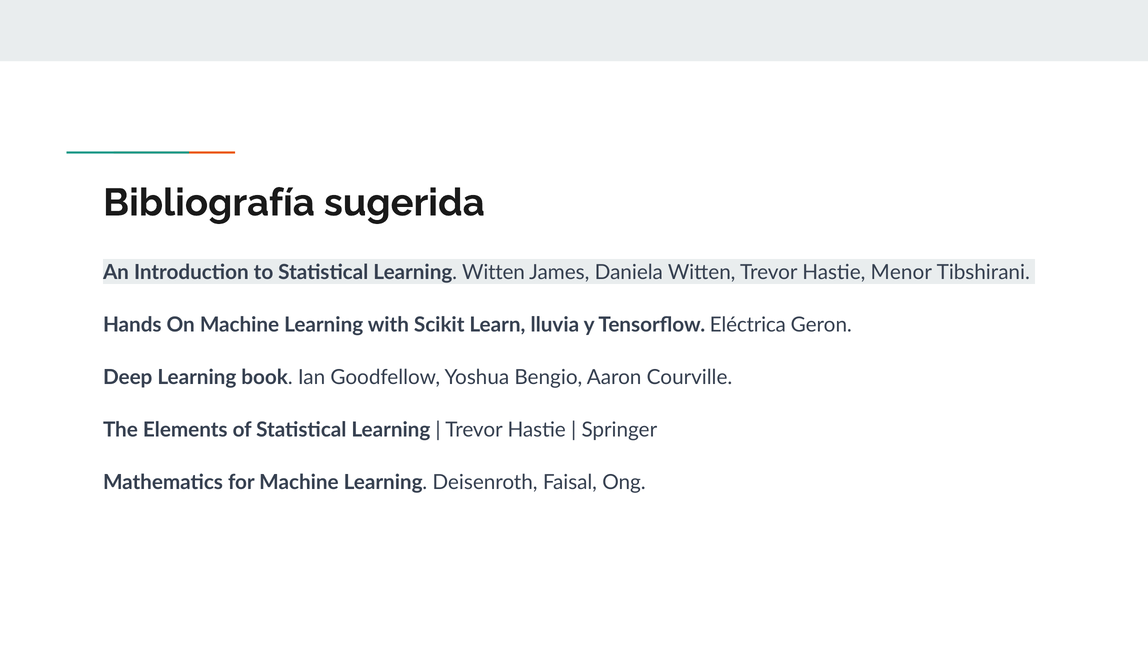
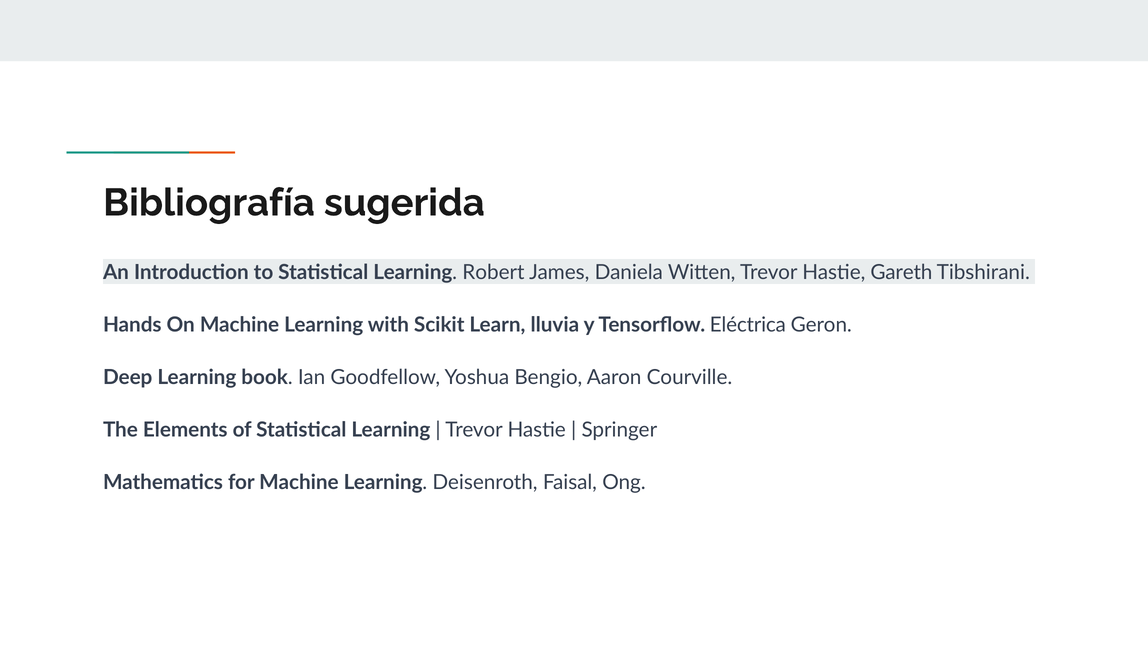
Learning Witten: Witten -> Robert
Menor: Menor -> Gareth
